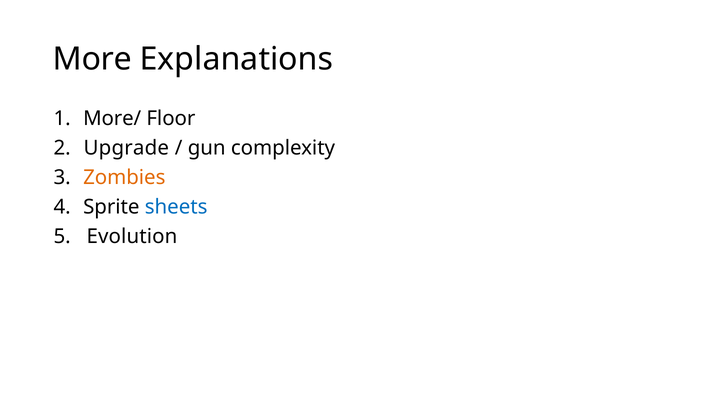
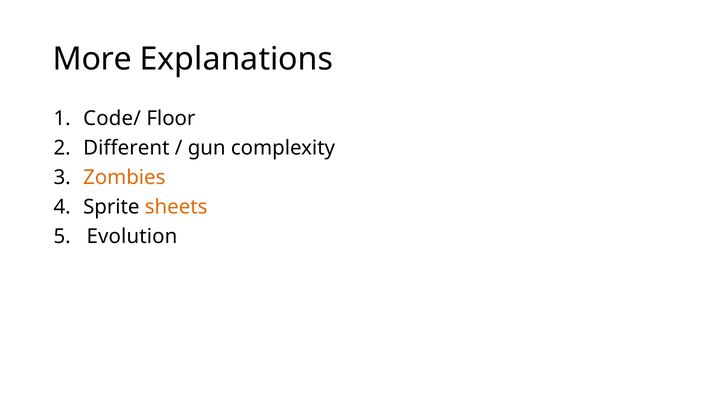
More/: More/ -> Code/
Upgrade: Upgrade -> Different
sheets colour: blue -> orange
